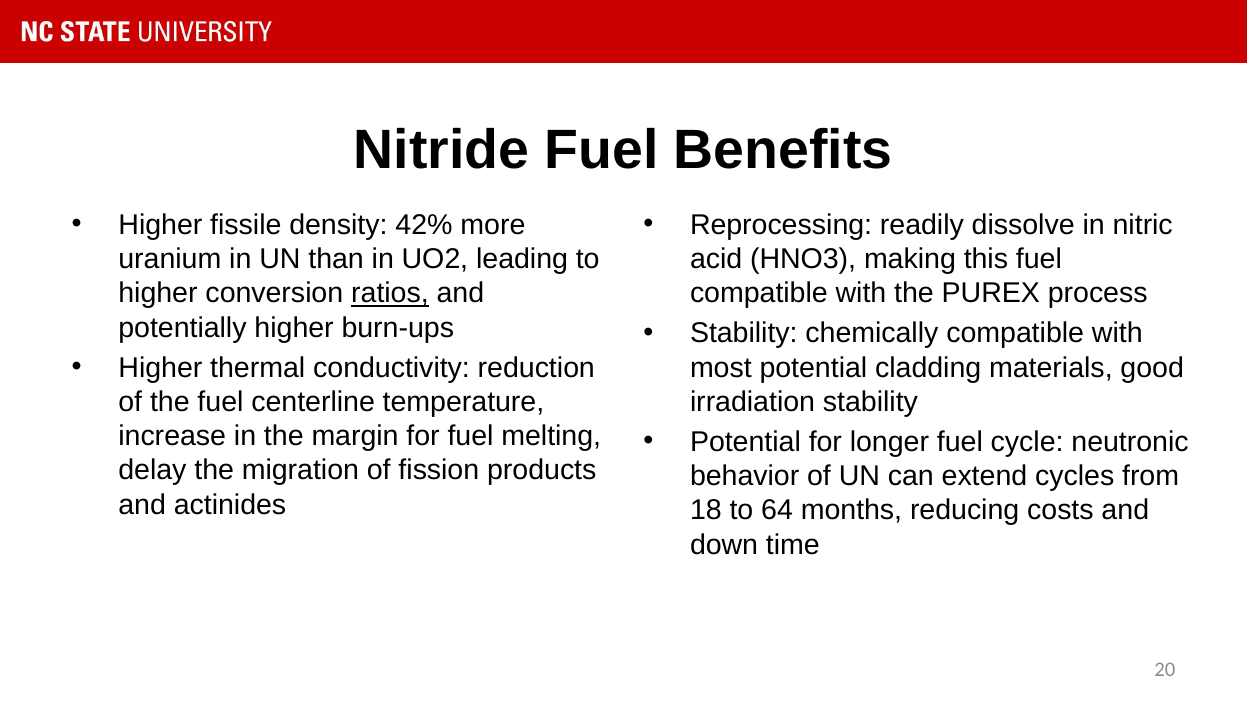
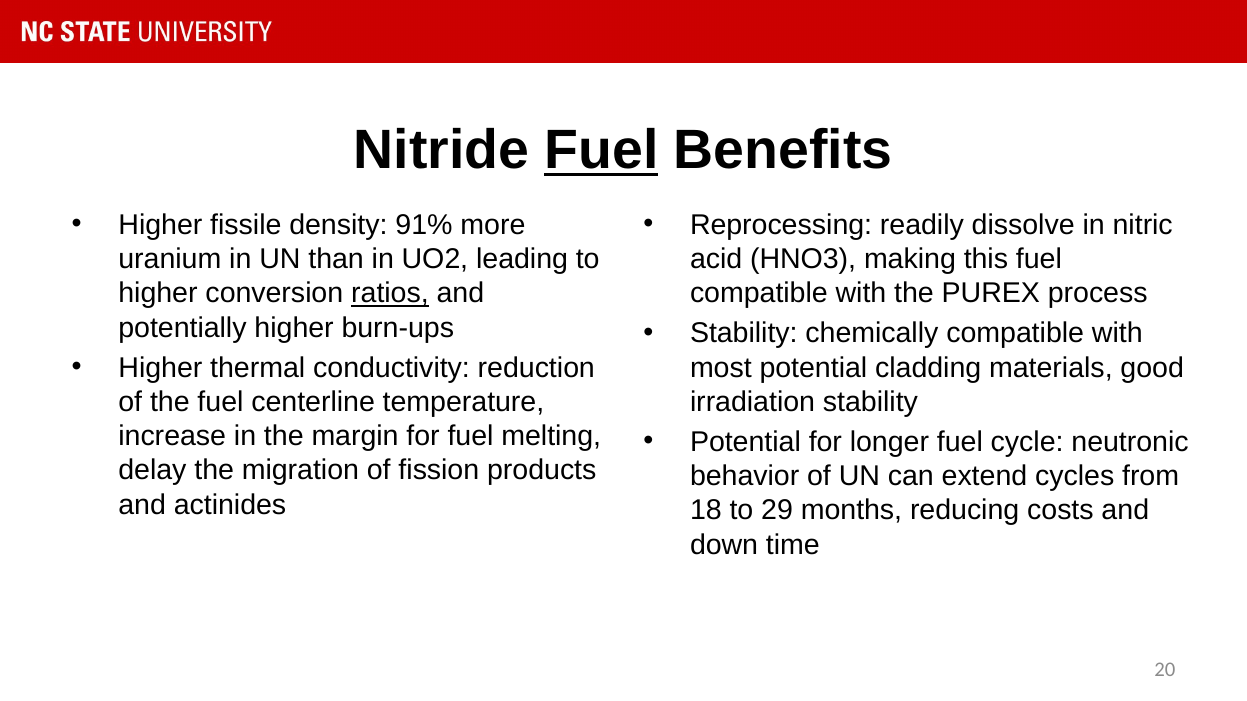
Fuel at (601, 151) underline: none -> present
42%: 42% -> 91%
64: 64 -> 29
